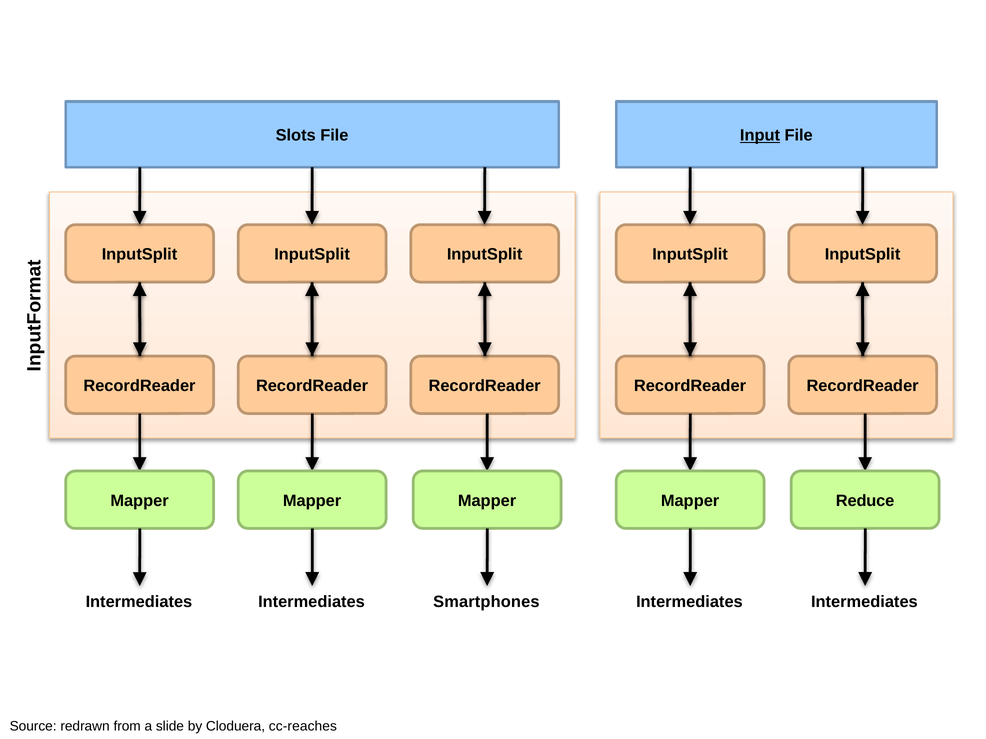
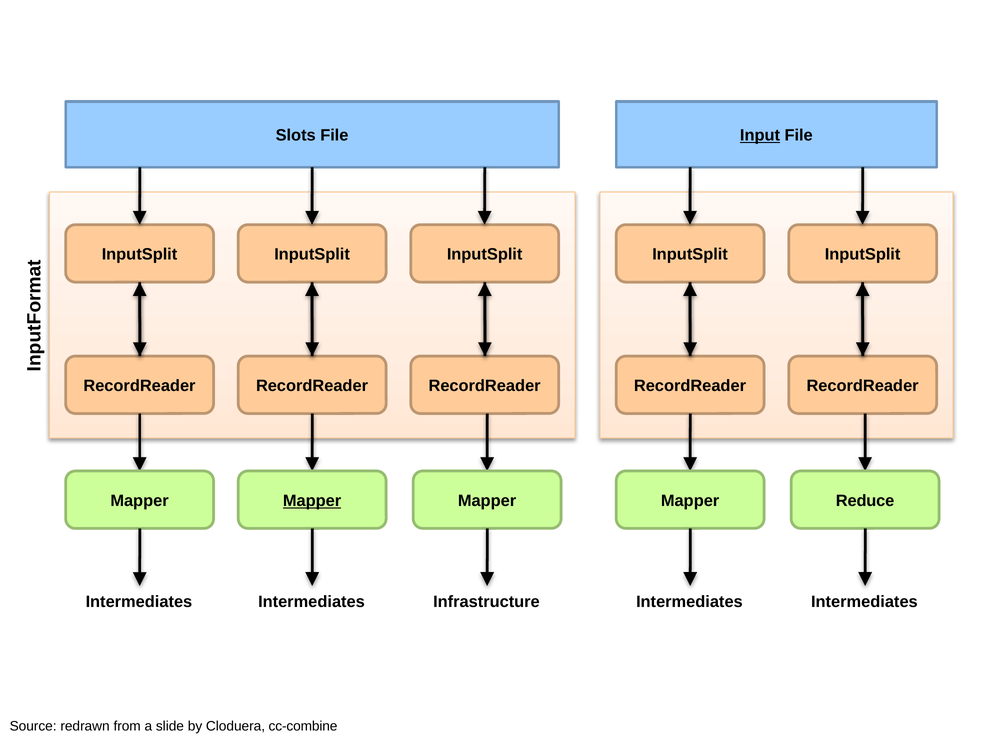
Mapper at (312, 501) underline: none -> present
Smartphones: Smartphones -> Infrastructure
cc-reaches: cc-reaches -> cc-combine
